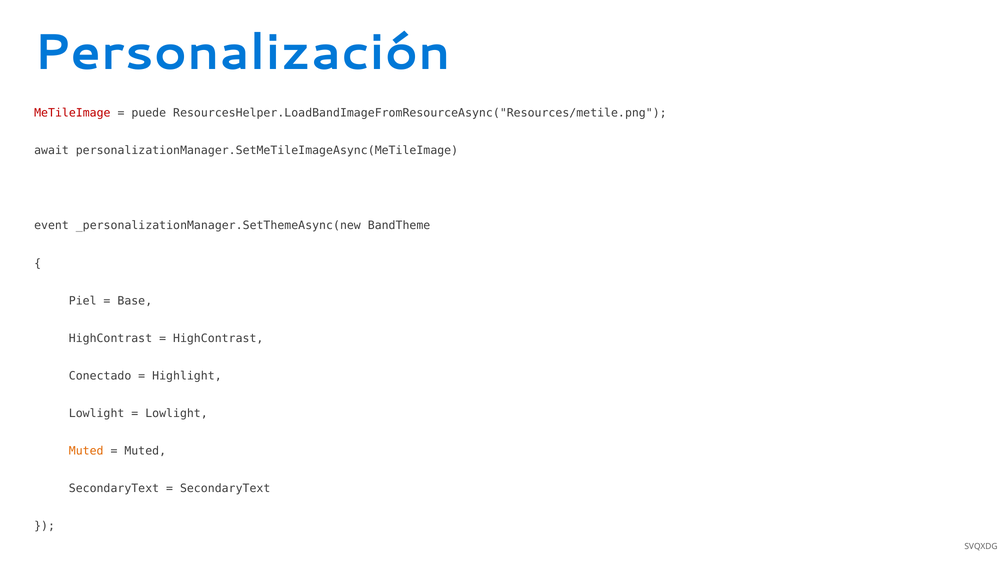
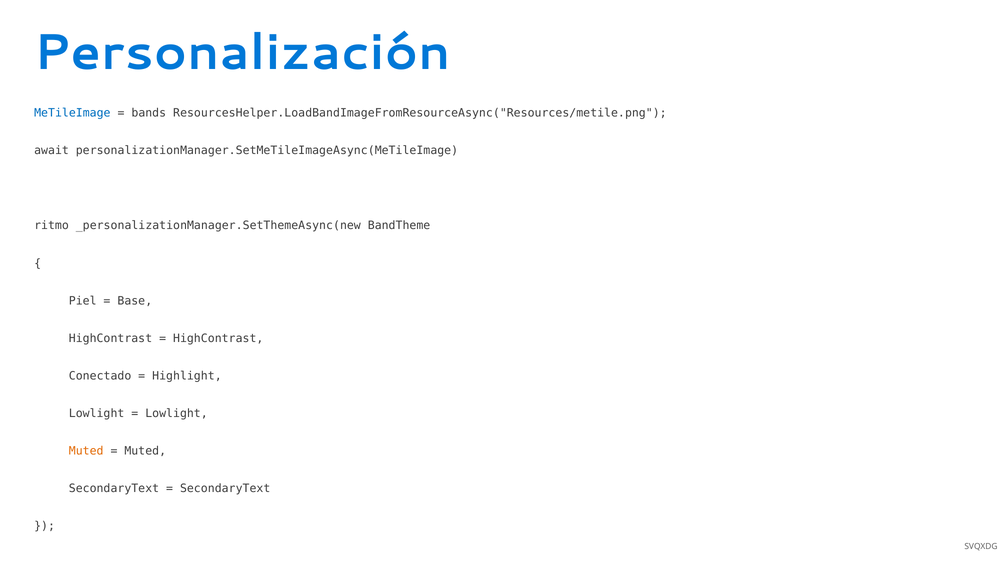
MeTileImage colour: red -> blue
puede: puede -> bands
event: event -> ritmo
